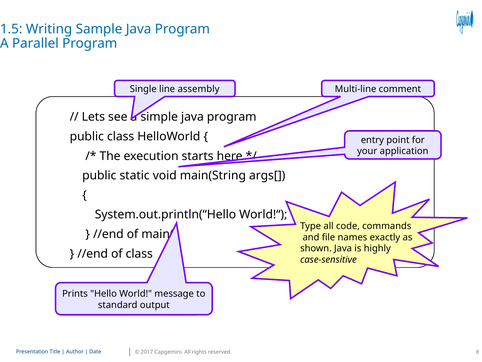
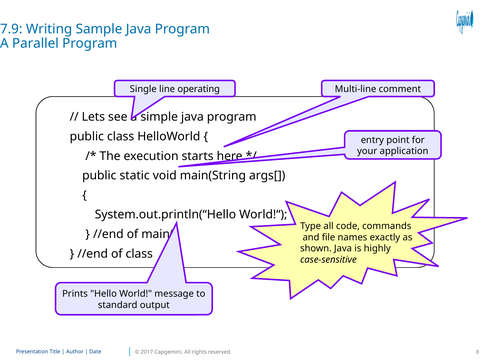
1.5: 1.5 -> 7.9
assembly: assembly -> operating
